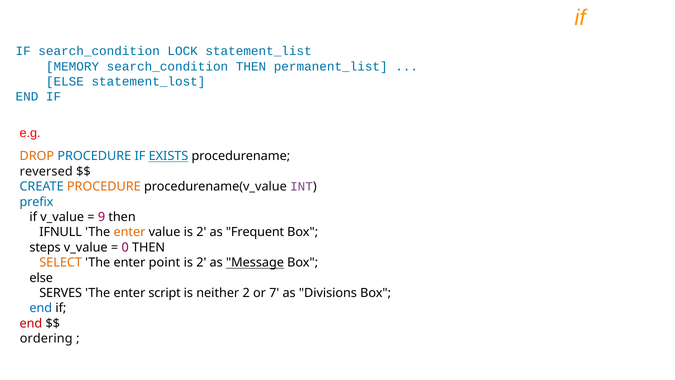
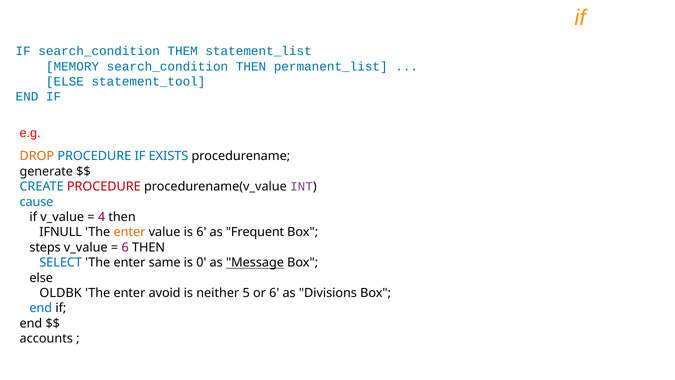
LOCK: LOCK -> THEM
statement_lost: statement_lost -> statement_tool
EXISTS underline: present -> none
reversed: reversed -> generate
PROCEDURE at (104, 187) colour: orange -> red
prefix: prefix -> cause
9: 9 -> 4
value is 2: 2 -> 6
0 at (125, 247): 0 -> 6
SELECT colour: orange -> blue
point: point -> same
2 at (201, 262): 2 -> 0
SERVES: SERVES -> OLDBK
script: script -> avoid
neither 2: 2 -> 5
or 7: 7 -> 6
end at (31, 323) colour: red -> black
ordering: ordering -> accounts
